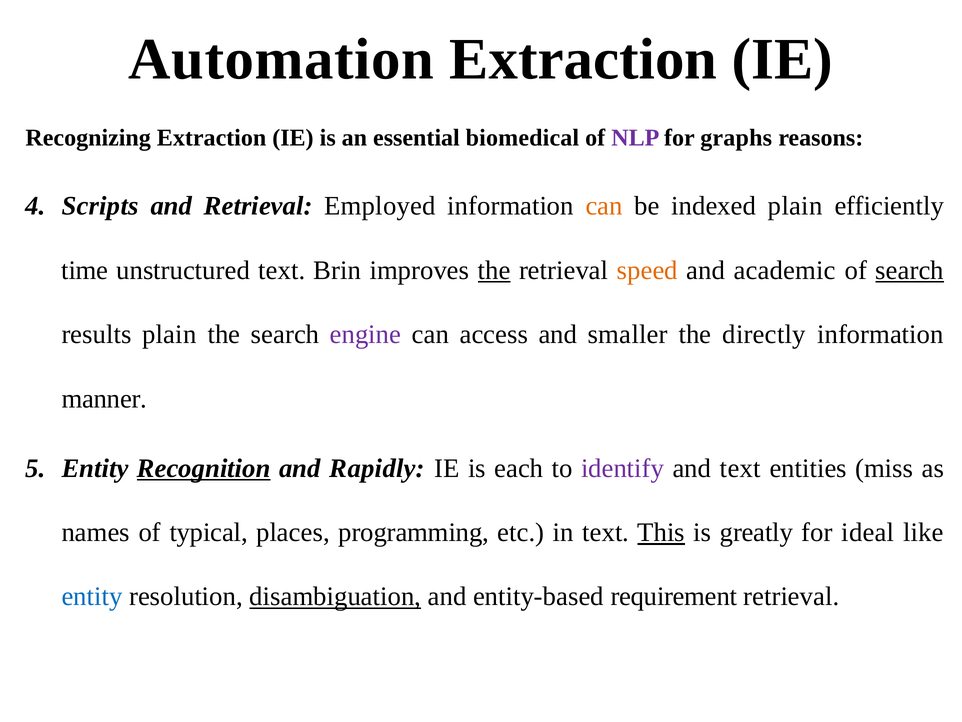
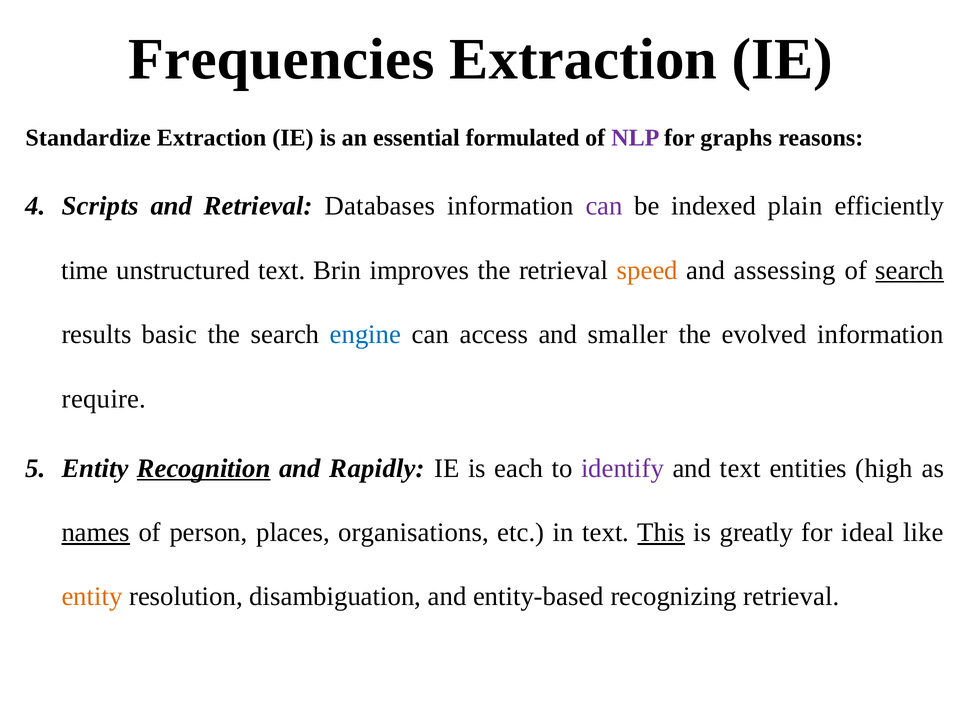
Automation: Automation -> Frequencies
Recognizing: Recognizing -> Standardize
biomedical: biomedical -> formulated
Employed: Employed -> Databases
can at (604, 206) colour: orange -> purple
the at (494, 270) underline: present -> none
academic: academic -> assessing
results plain: plain -> basic
engine colour: purple -> blue
directly: directly -> evolved
manner: manner -> require
miss: miss -> high
names underline: none -> present
typical: typical -> person
programming: programming -> organisations
entity at (92, 596) colour: blue -> orange
disambiguation underline: present -> none
requirement: requirement -> recognizing
